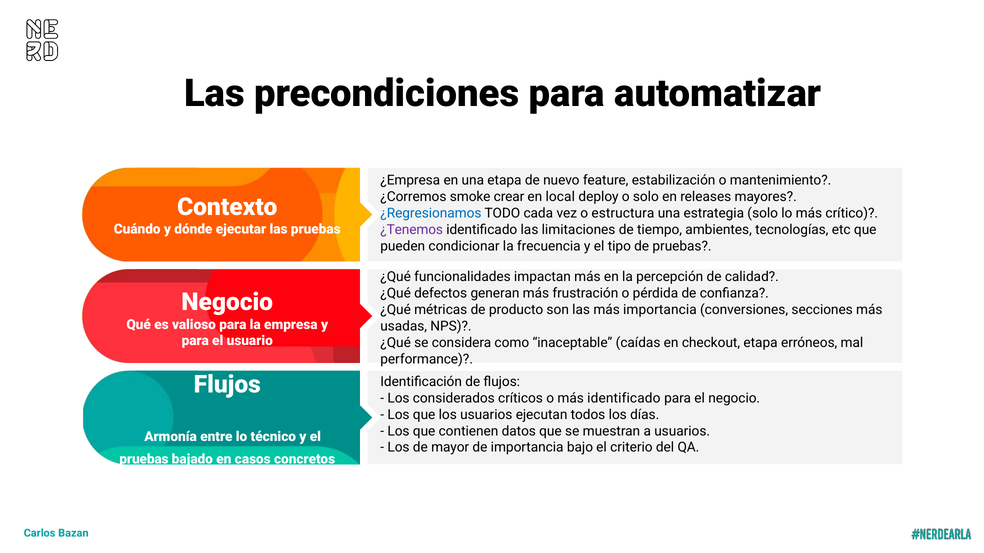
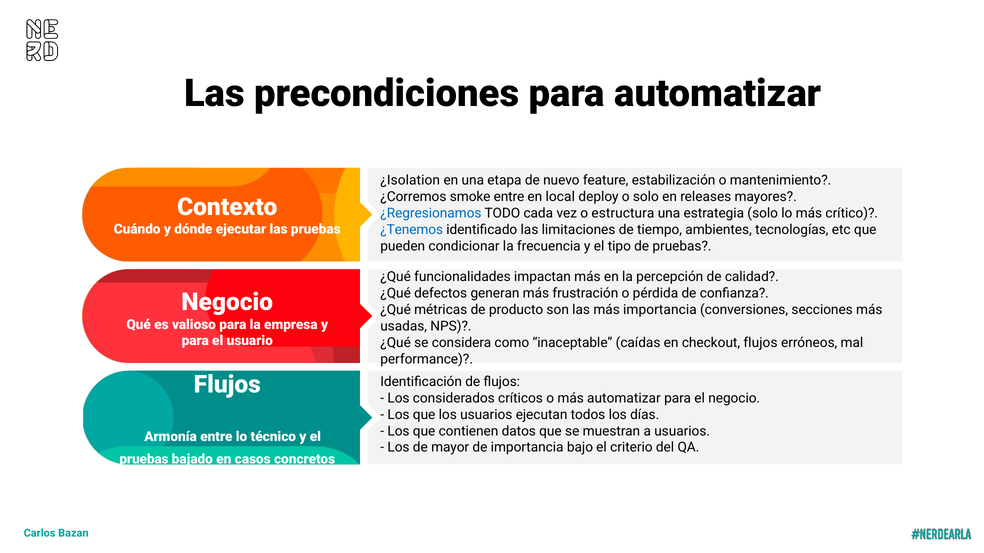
¿Empresa: ¿Empresa -> ¿Isolation
smoke crear: crear -> entre
¿Tenemos colour: purple -> blue
checkout etapa: etapa -> flujos
más identificado: identificado -> automatizar
